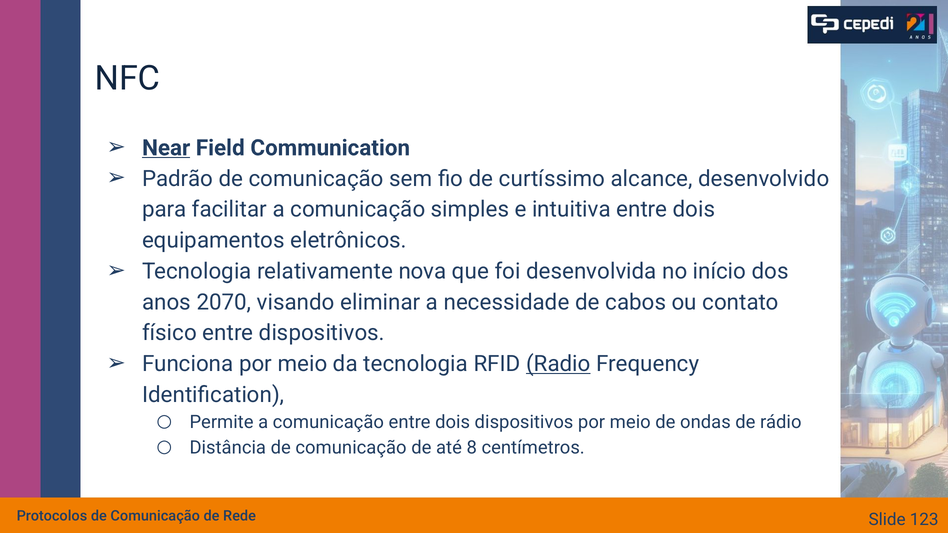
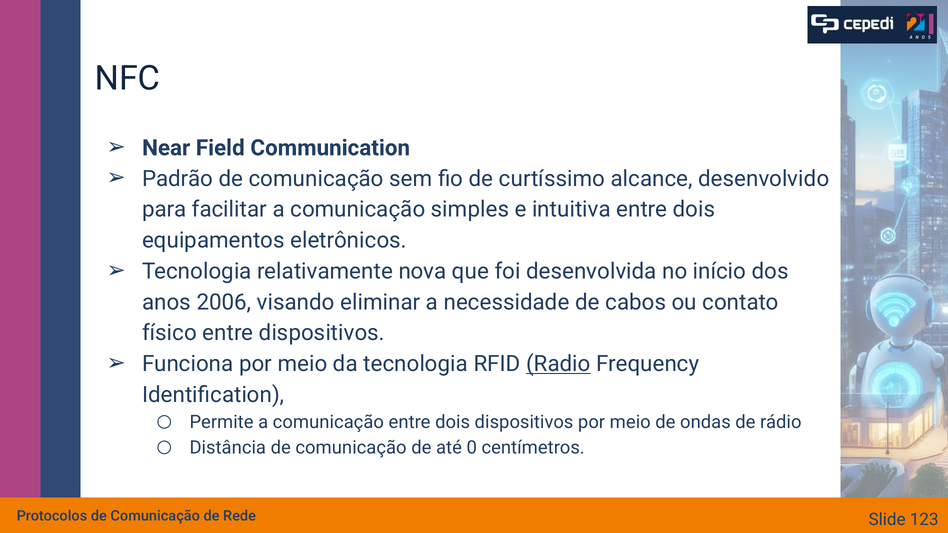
Near underline: present -> none
2070: 2070 -> 2006
8: 8 -> 0
